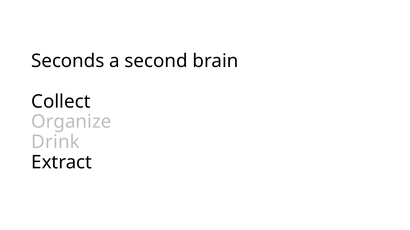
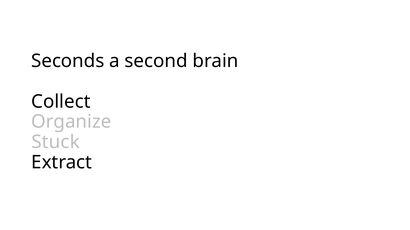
Drink: Drink -> Stuck
